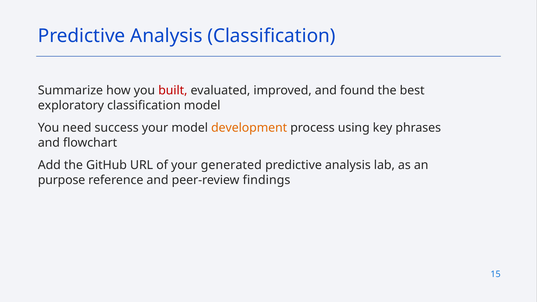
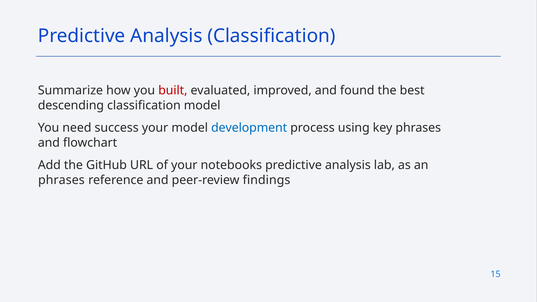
exploratory: exploratory -> descending
development colour: orange -> blue
generated: generated -> notebooks
purpose at (62, 180): purpose -> phrases
